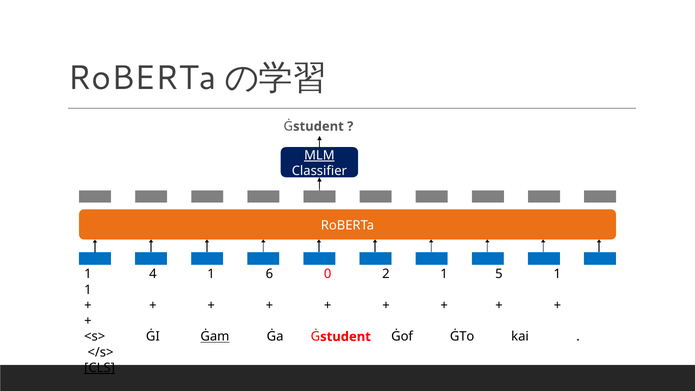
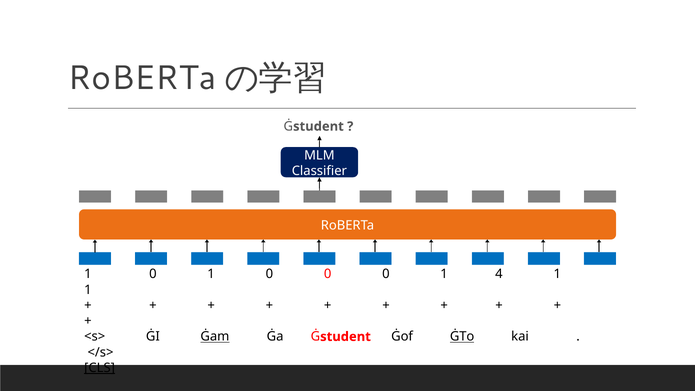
MLM underline: present -> none
4 at (153, 274): 4 -> 0
6 at (269, 274): 6 -> 0
2 at (386, 274): 2 -> 0
5: 5 -> 4
ĠTo underline: none -> present
